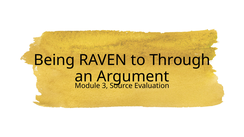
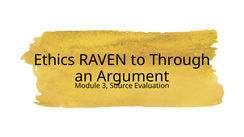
Being: Being -> Ethics
